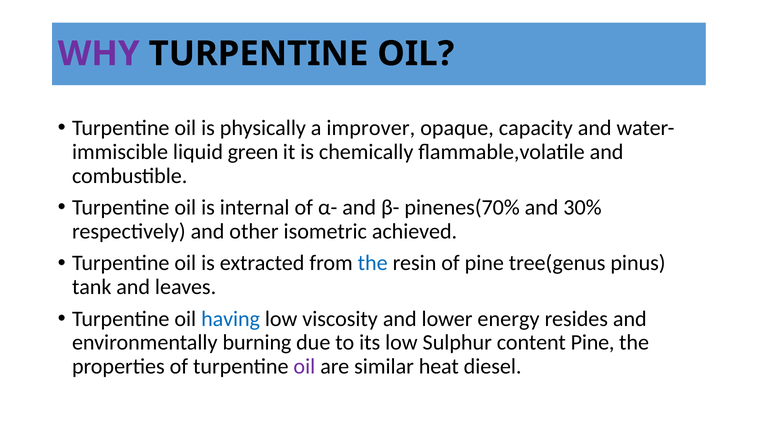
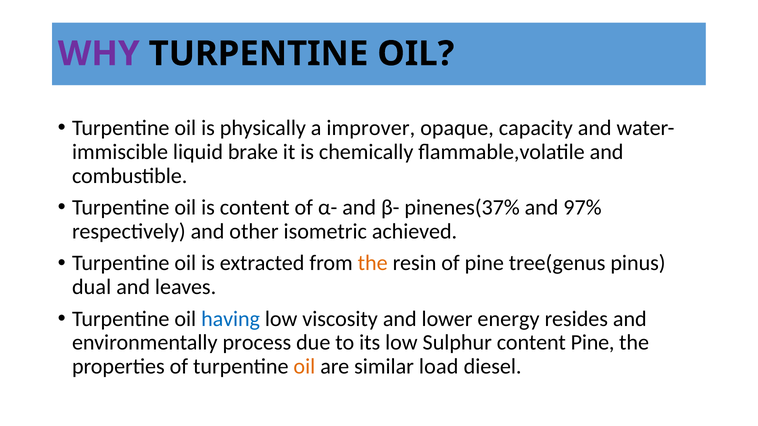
green: green -> brake
is internal: internal -> content
pinenes(70%: pinenes(70% -> pinenes(37%
30%: 30% -> 97%
the at (373, 263) colour: blue -> orange
tank: tank -> dual
burning: burning -> process
oil at (304, 367) colour: purple -> orange
heat: heat -> load
